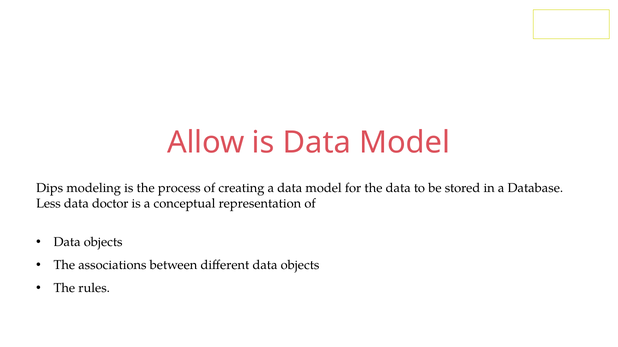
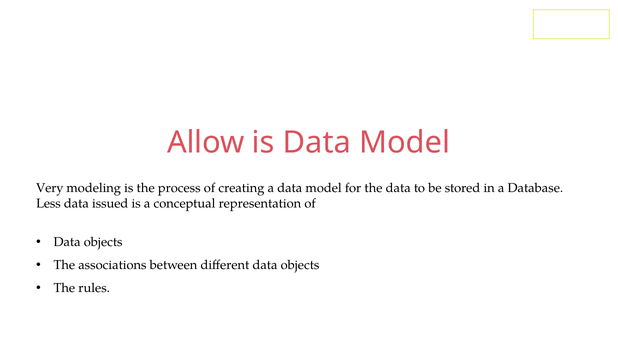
Dips: Dips -> Very
doctor: doctor -> issued
